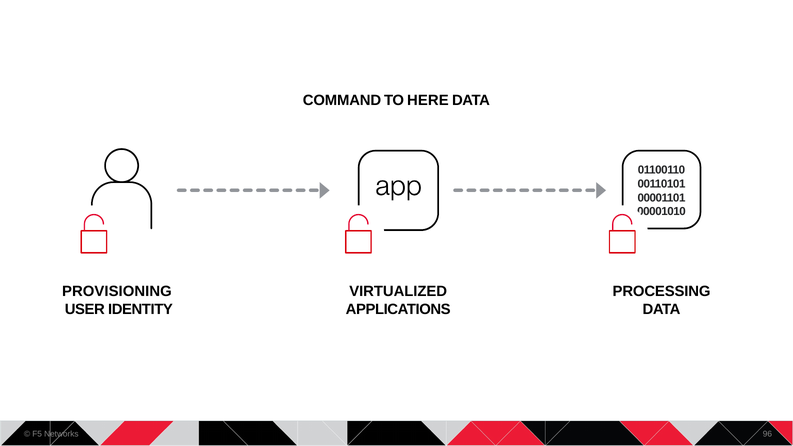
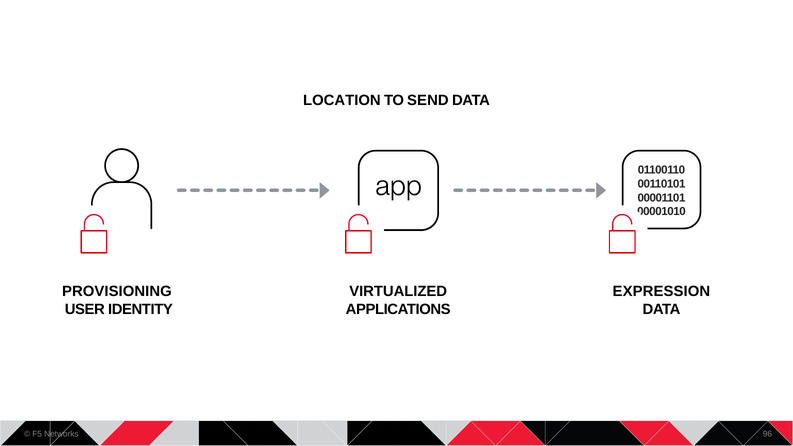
COMMAND: COMMAND -> LOCATION
HERE: HERE -> SEND
PROCESSING: PROCESSING -> EXPRESSION
